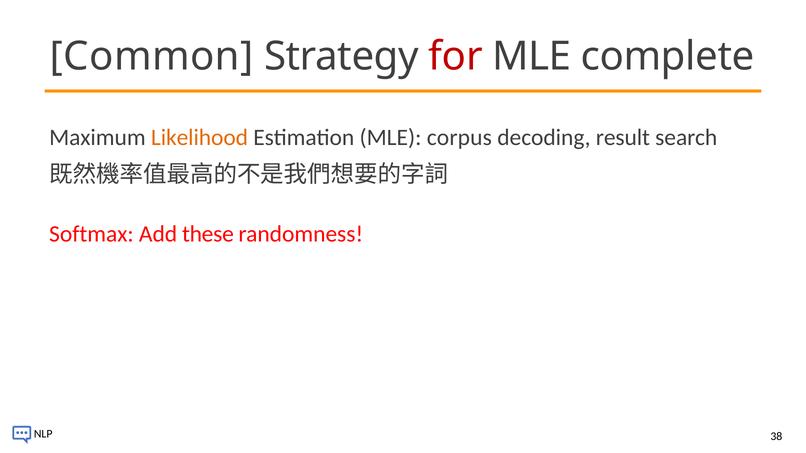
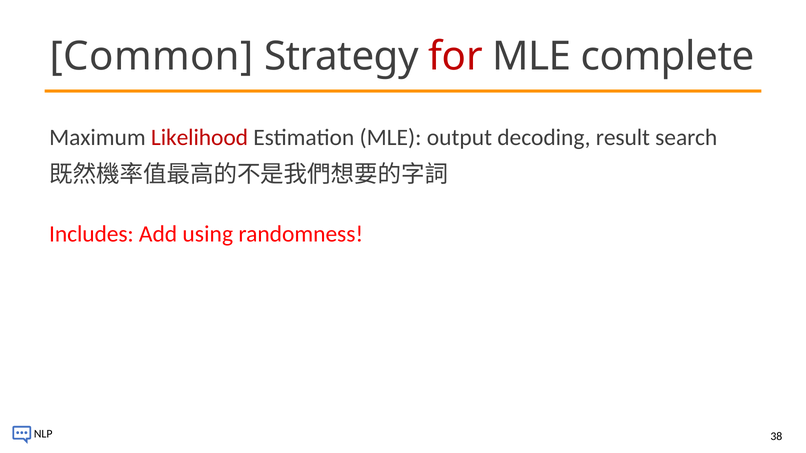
Likelihood colour: orange -> red
corpus: corpus -> output
Softmax: Softmax -> Includes
these: these -> using
